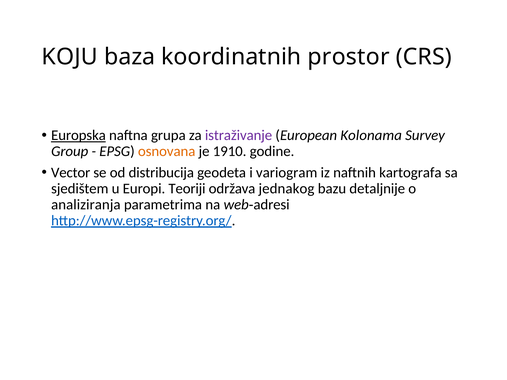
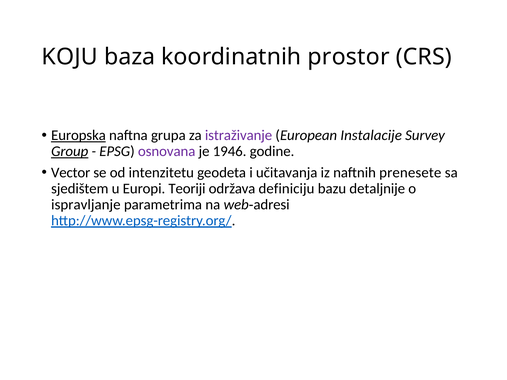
Kolonama: Kolonama -> Instalacije
Group underline: none -> present
osnovana colour: orange -> purple
1910: 1910 -> 1946
distribucija: distribucija -> intenzitetu
variogram: variogram -> učitavanja
kartografa: kartografa -> prenesete
jednakog: jednakog -> definiciju
analiziranja: analiziranja -> ispravljanje
